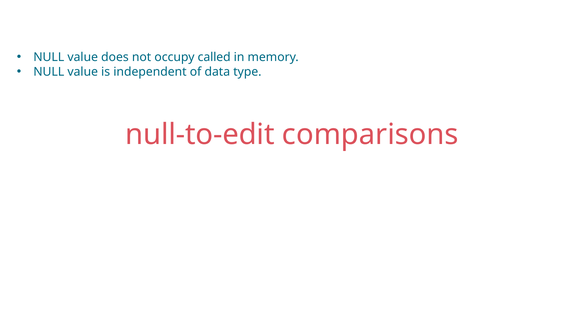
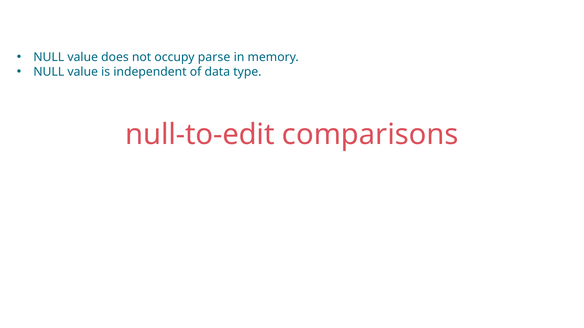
called: called -> parse
